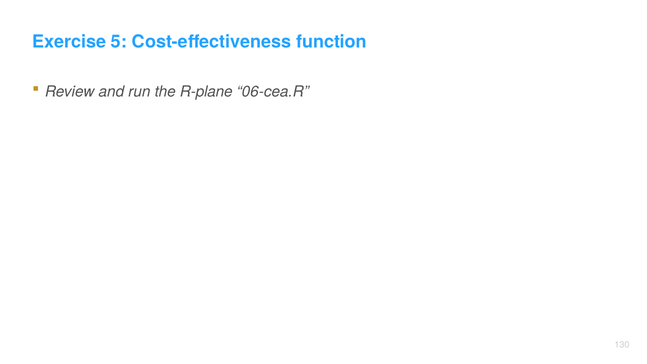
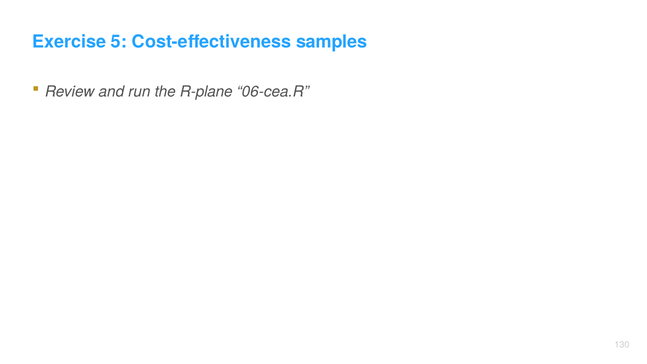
function: function -> samples
